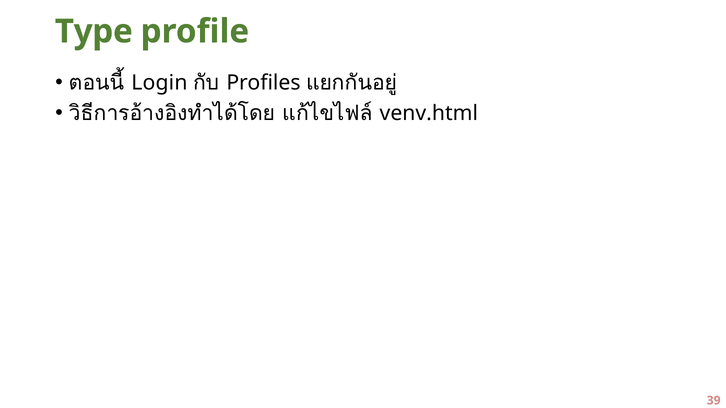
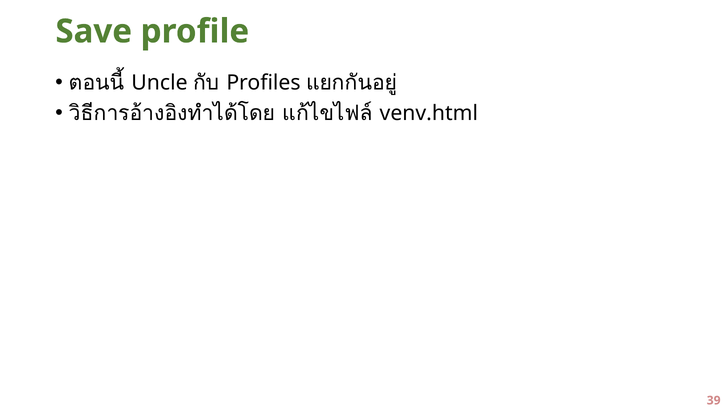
Type: Type -> Save
Login: Login -> Uncle
